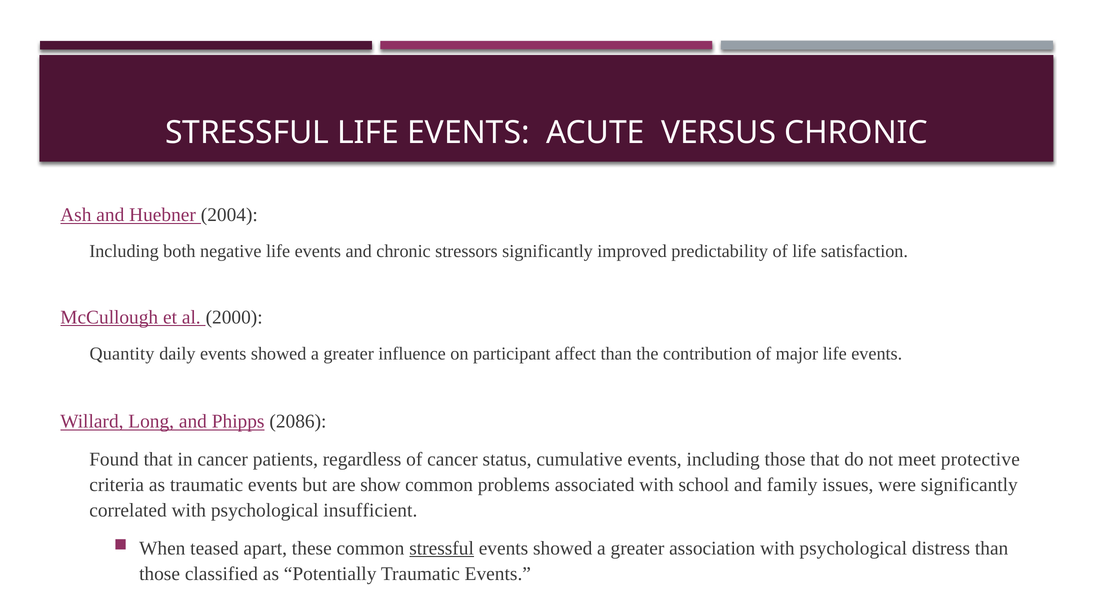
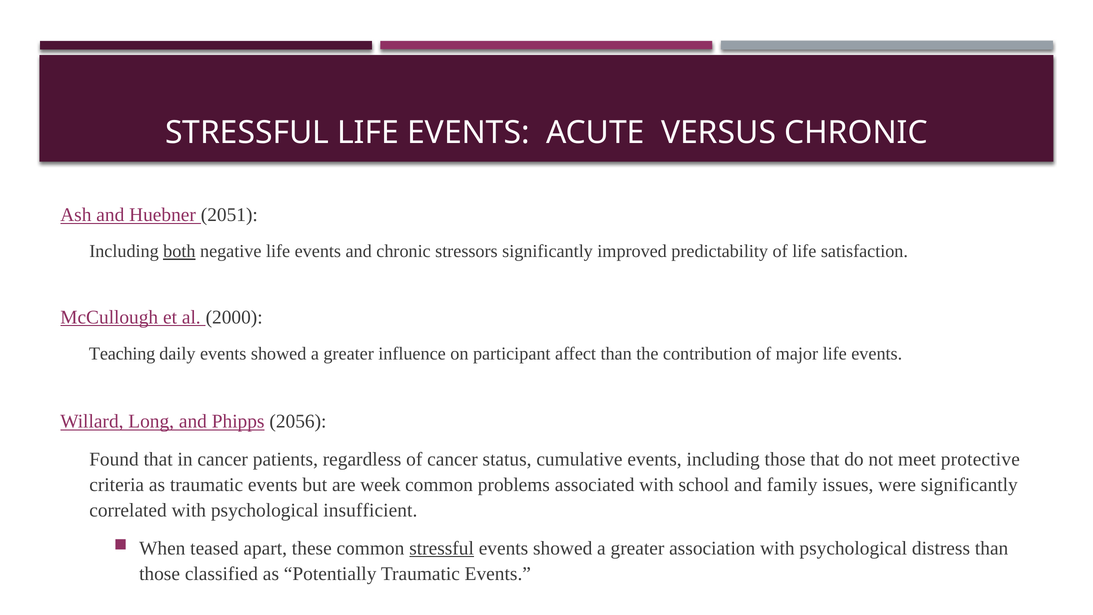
2004: 2004 -> 2051
both underline: none -> present
Quantity: Quantity -> Teaching
2086: 2086 -> 2056
show: show -> week
